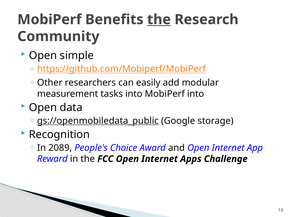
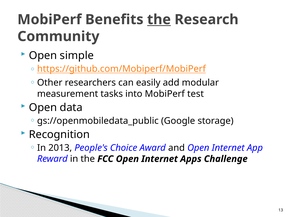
MobiPerf into: into -> test
gs://openmobiledata_public underline: present -> none
2089: 2089 -> 2013
